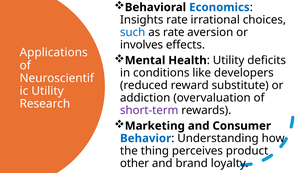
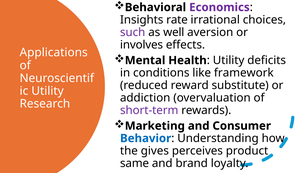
Economics colour: blue -> purple
such colour: blue -> purple
as rate: rate -> well
developers: developers -> framework
thing: thing -> gives
other: other -> same
